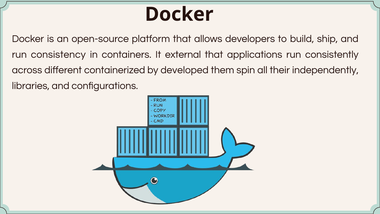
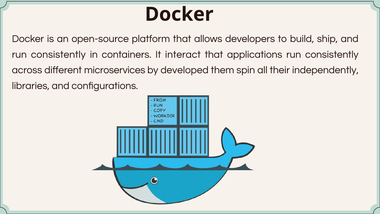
consistency at (58, 54): consistency -> consistently
external: external -> interact
containerized: containerized -> microservices
